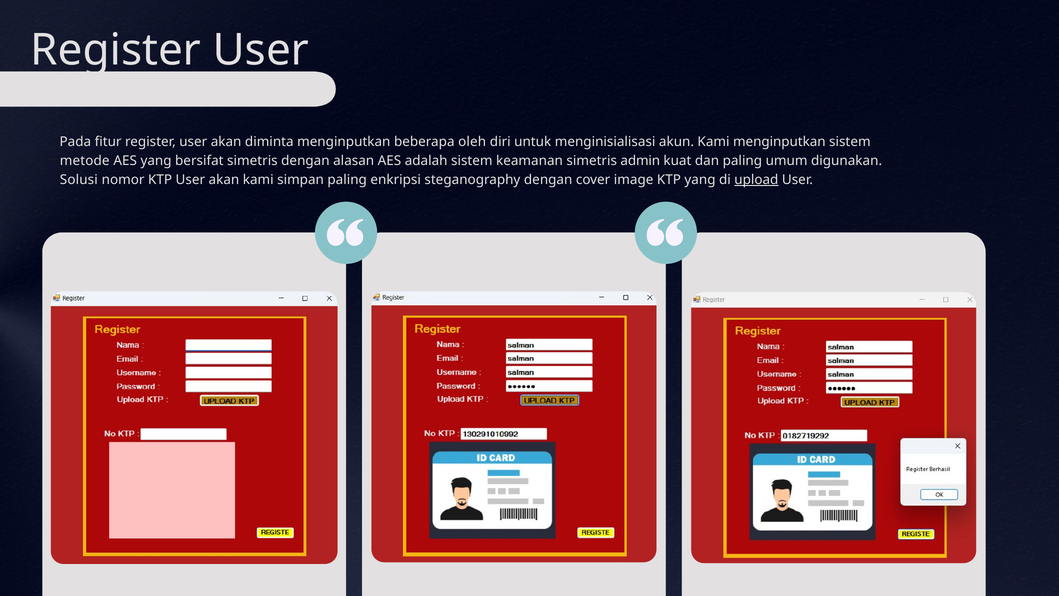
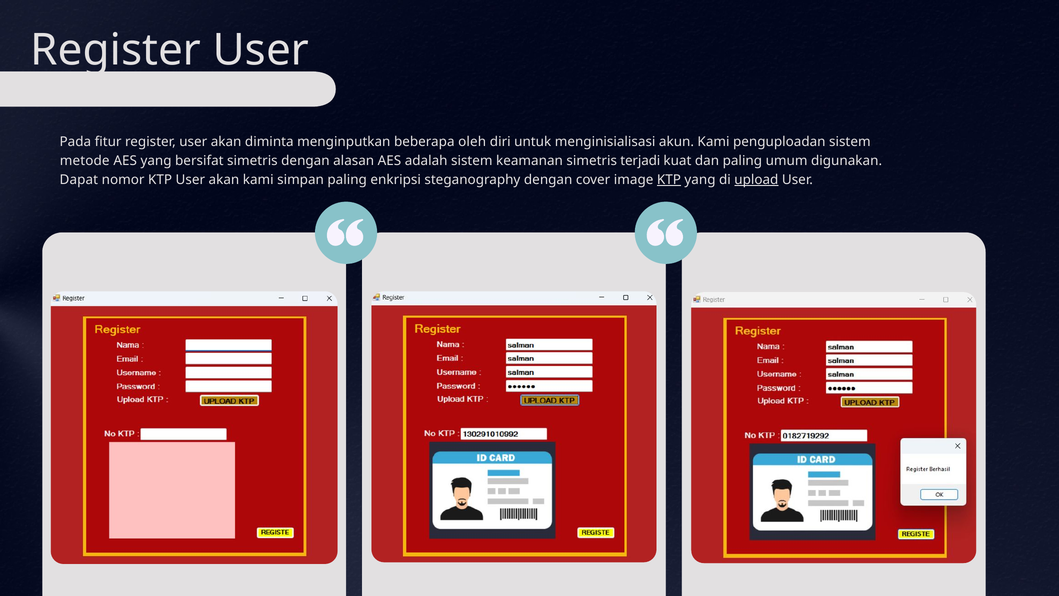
Kami menginputkan: menginputkan -> penguploadan
admin: admin -> terjadi
Solusi: Solusi -> Dapat
KTP at (669, 180) underline: none -> present
